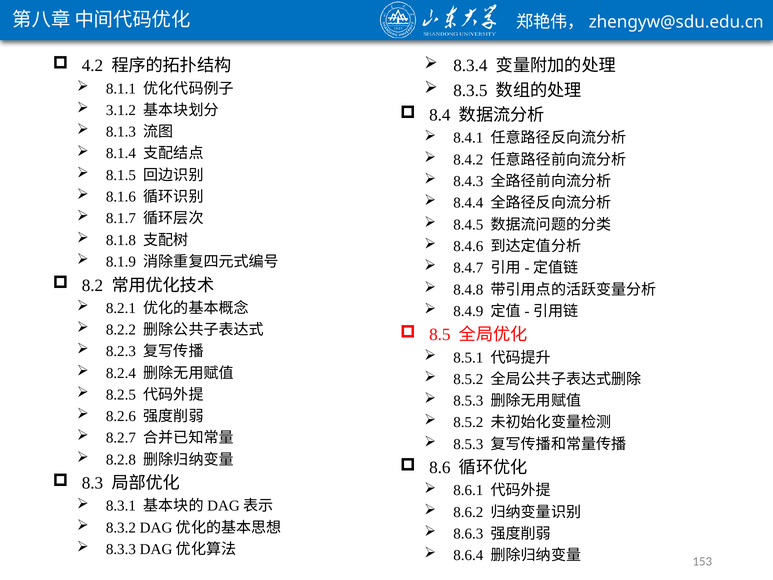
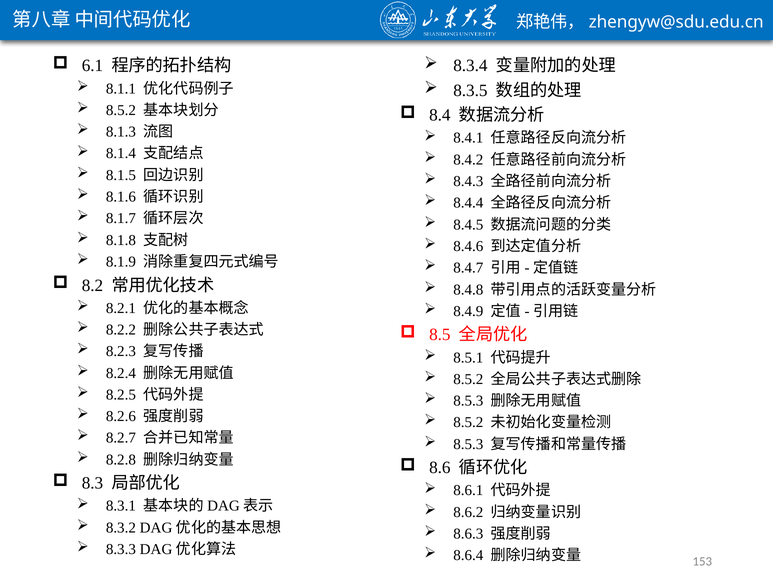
4.2: 4.2 -> 6.1
3.1.2 at (121, 110): 3.1.2 -> 8.5.2
